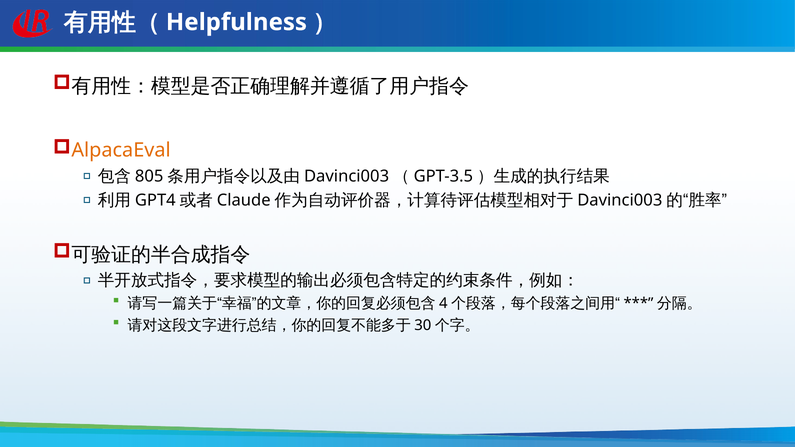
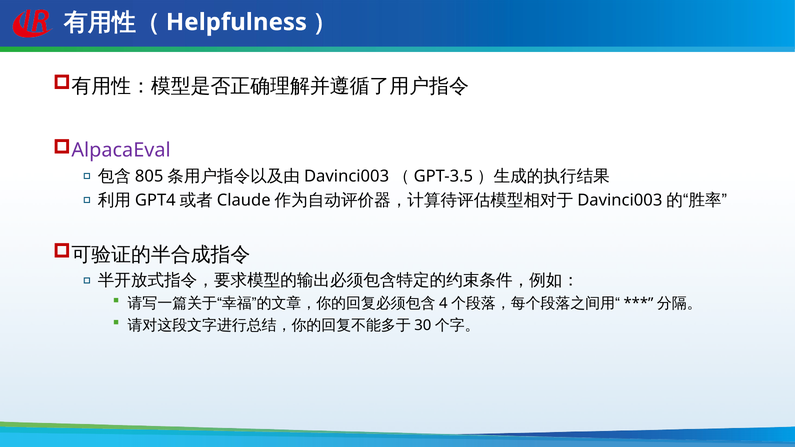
AlpacaEval colour: orange -> purple
